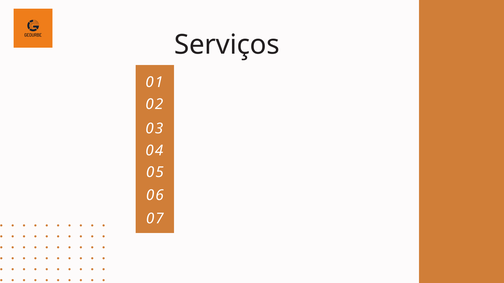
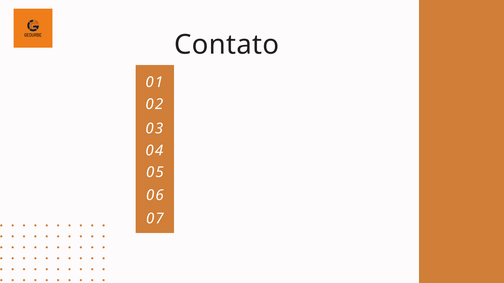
Serviços: Serviços -> Contato
